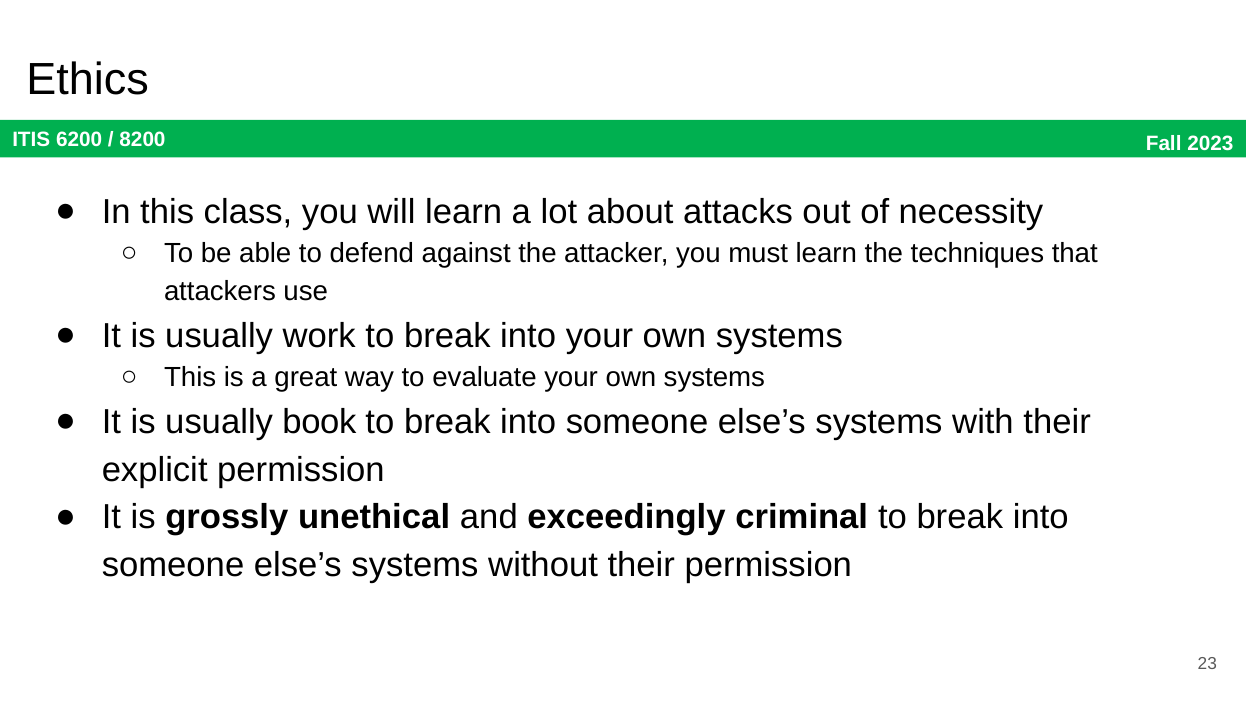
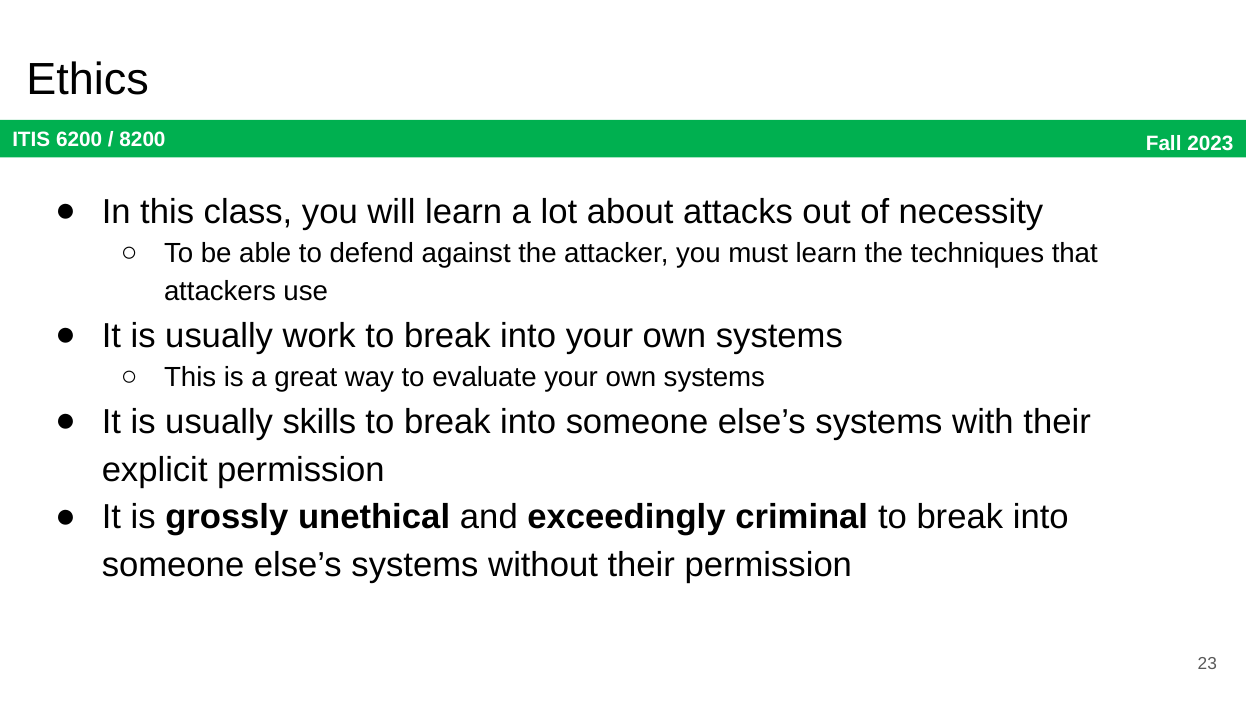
book: book -> skills
